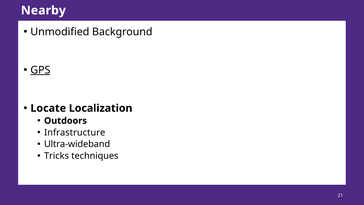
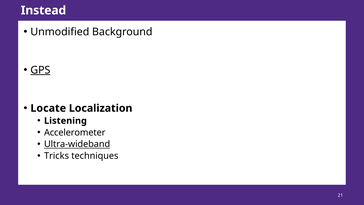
Nearby: Nearby -> Instead
Outdoors: Outdoors -> Listening
Infrastructure: Infrastructure -> Accelerometer
Ultra-wideband underline: none -> present
